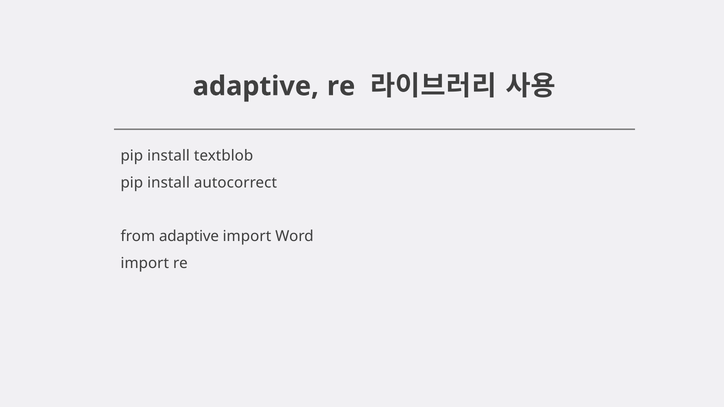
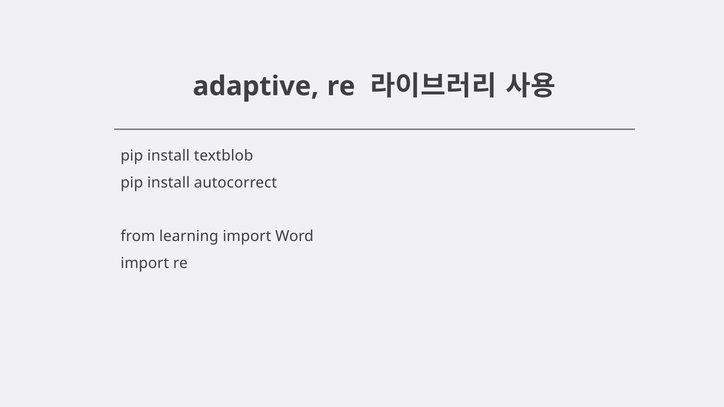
from adaptive: adaptive -> learning
